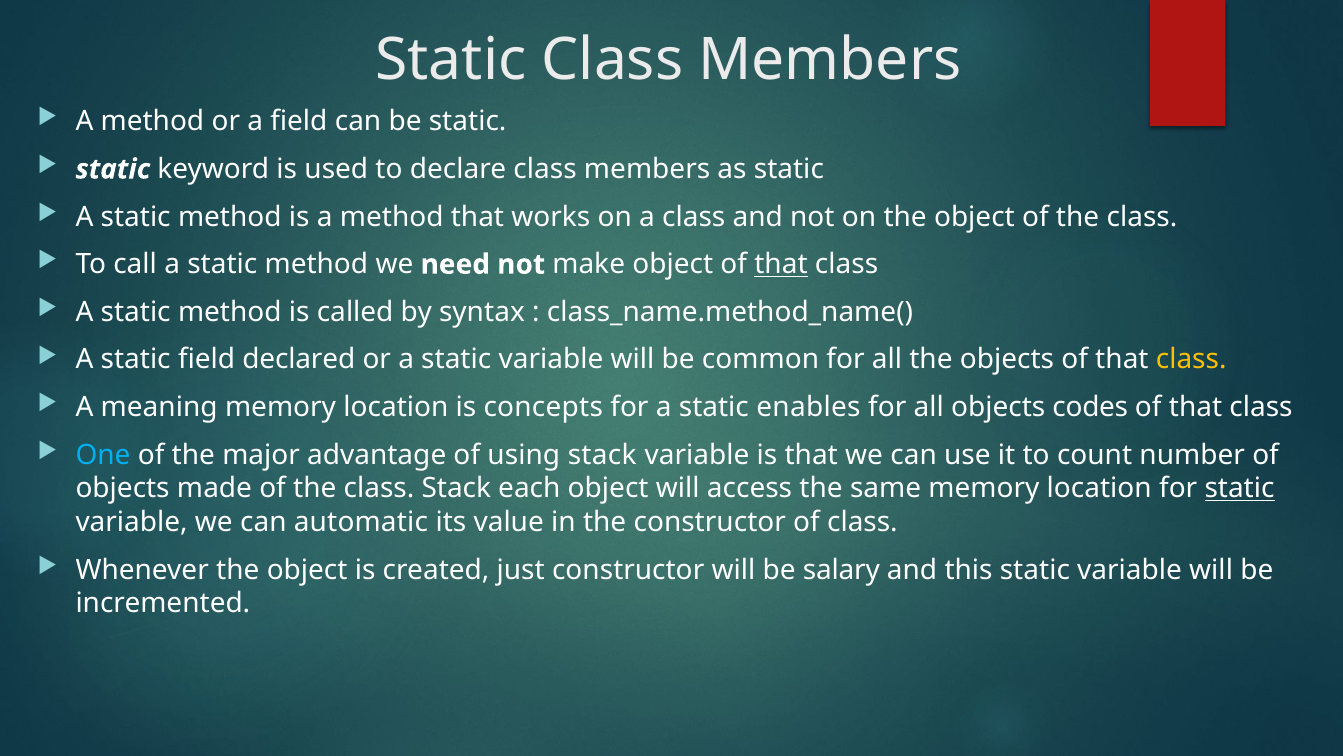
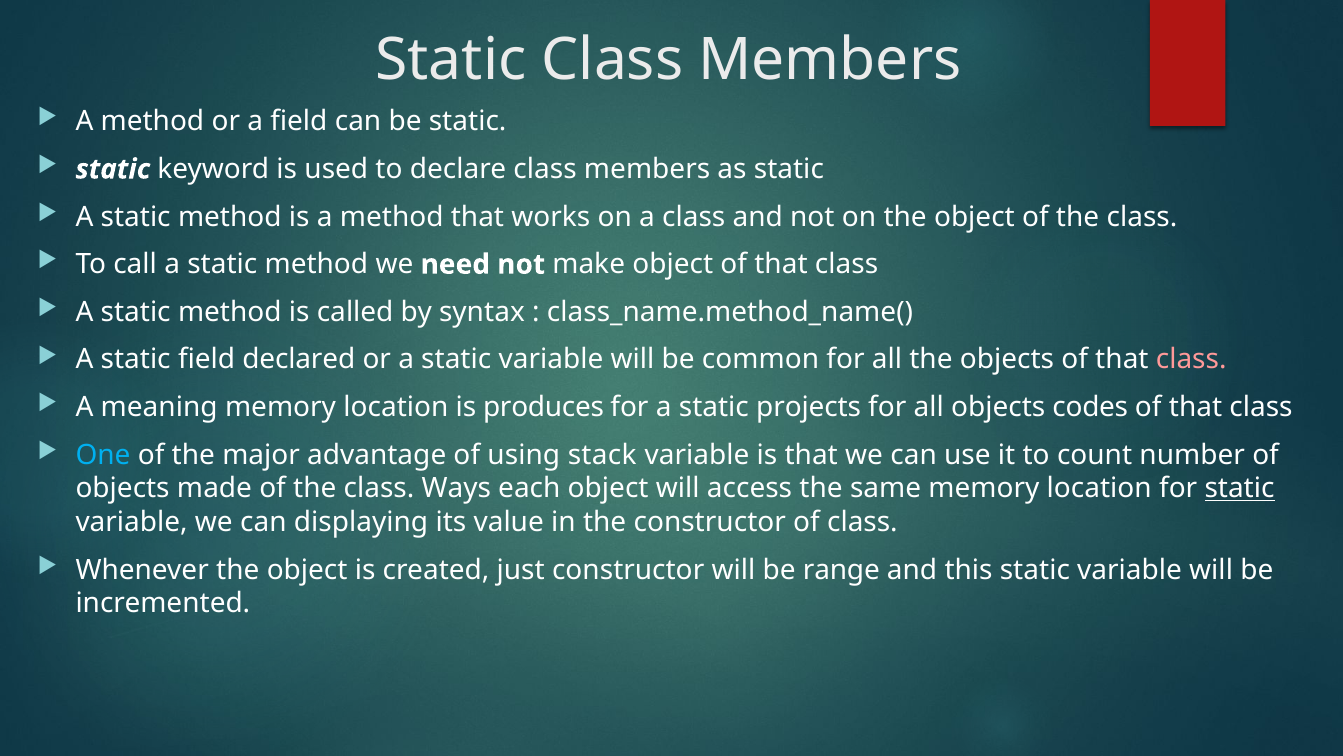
that at (781, 264) underline: present -> none
class at (1191, 359) colour: yellow -> pink
concepts: concepts -> produces
enables: enables -> projects
class Stack: Stack -> Ways
automatic: automatic -> displaying
salary: salary -> range
